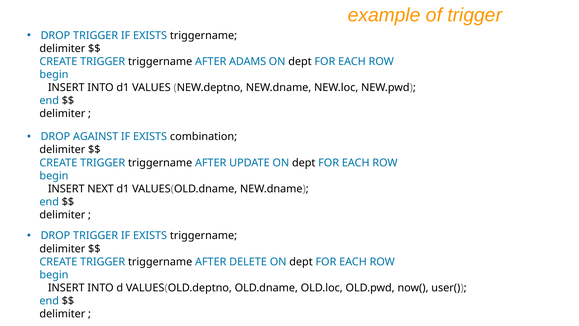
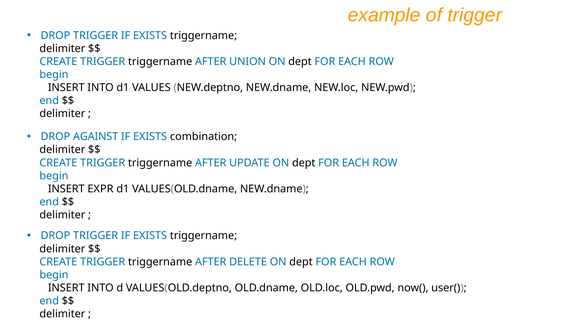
ADAMS: ADAMS -> UNION
NEXT: NEXT -> EXPR
